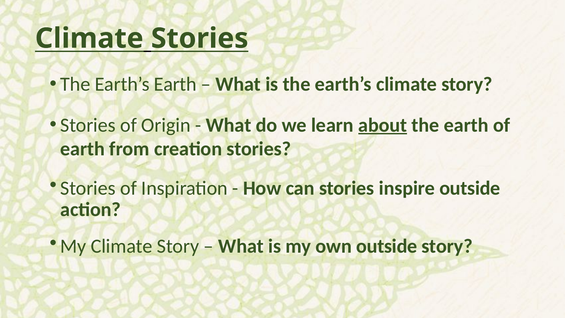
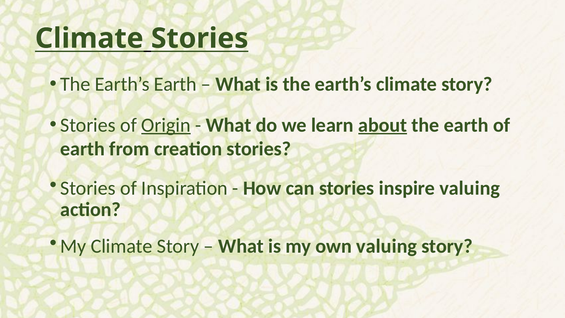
Origin underline: none -> present
inspire outside: outside -> valuing
own outside: outside -> valuing
